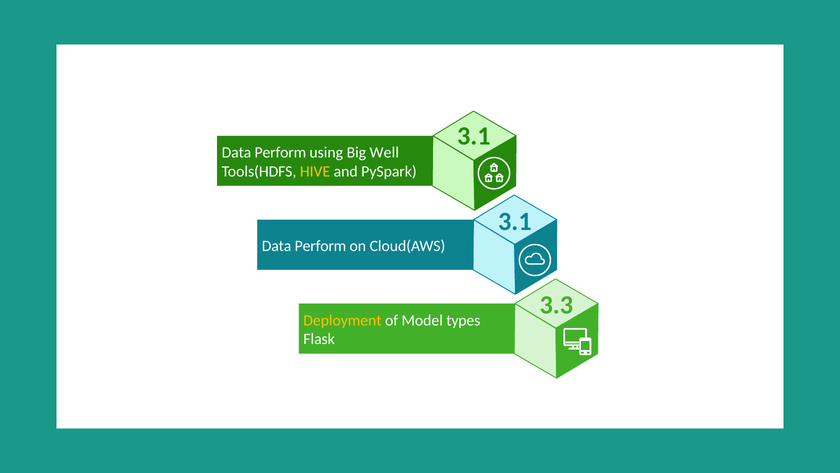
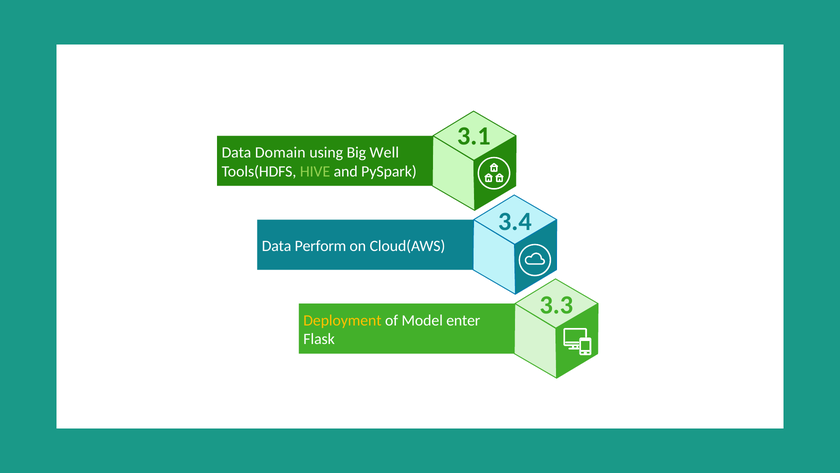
Perform at (280, 152): Perform -> Domain
HIVE colour: yellow -> light green
3.1 at (515, 221): 3.1 -> 3.4
types: types -> enter
